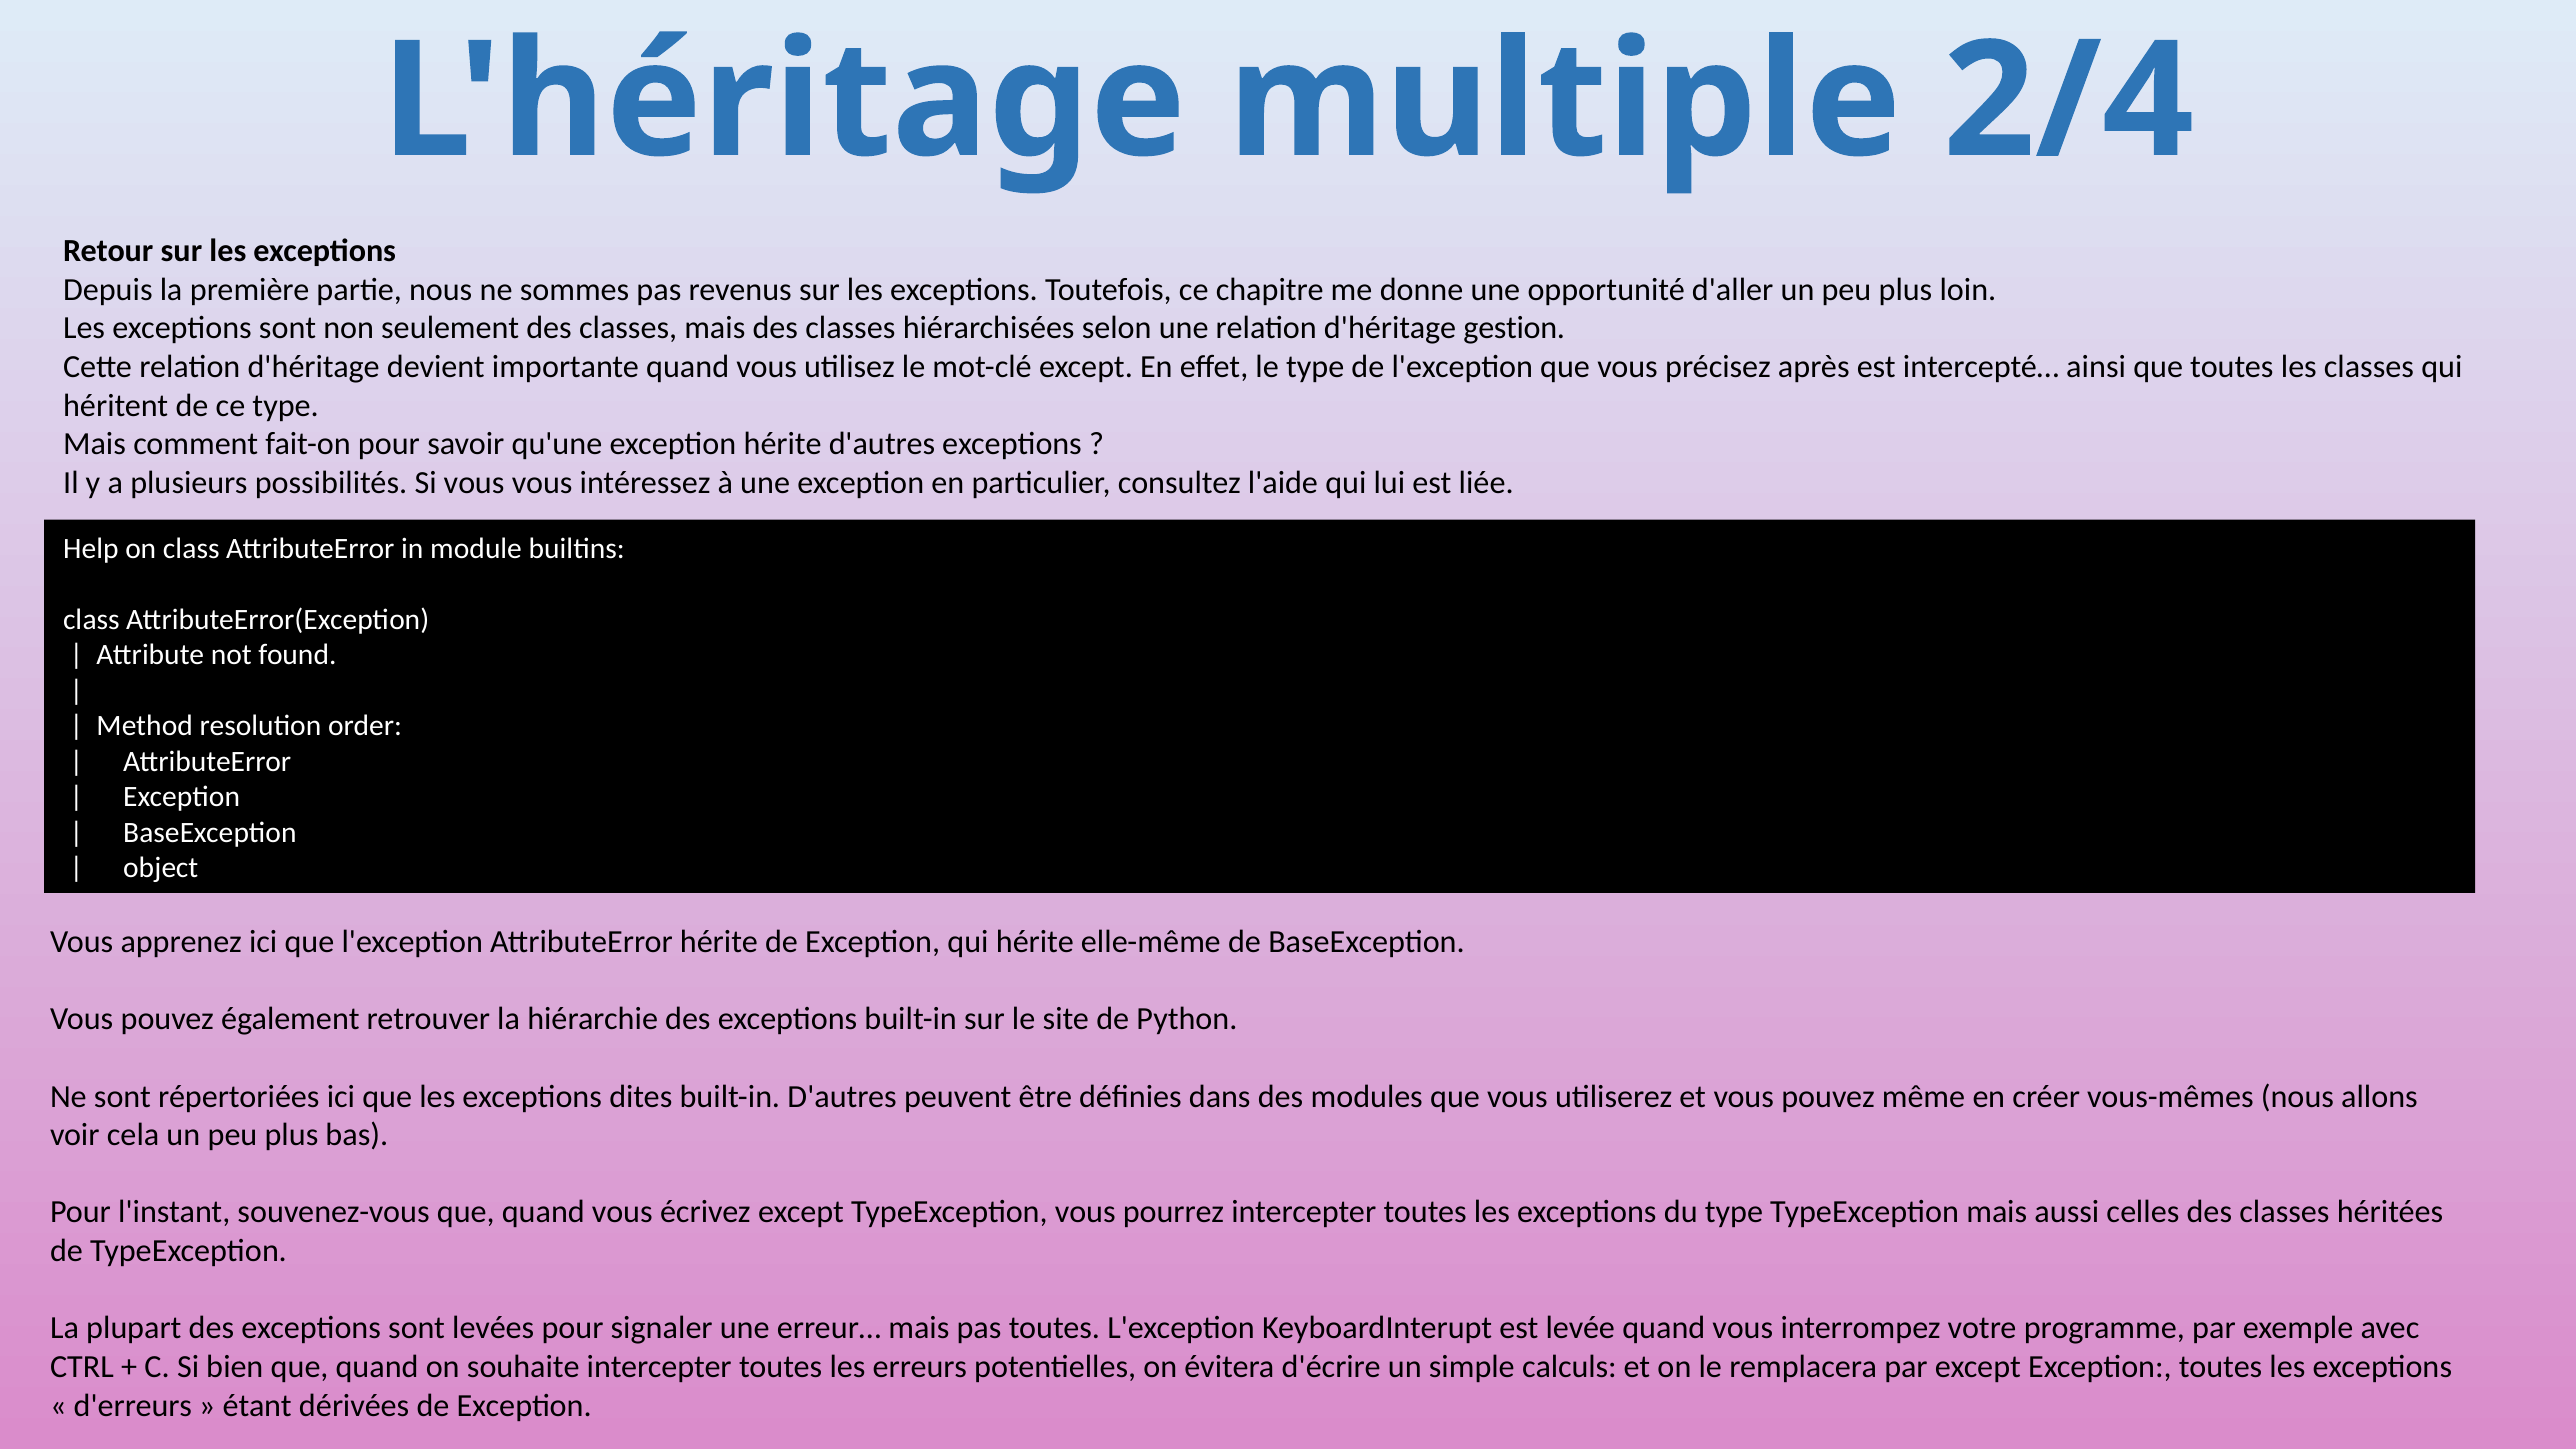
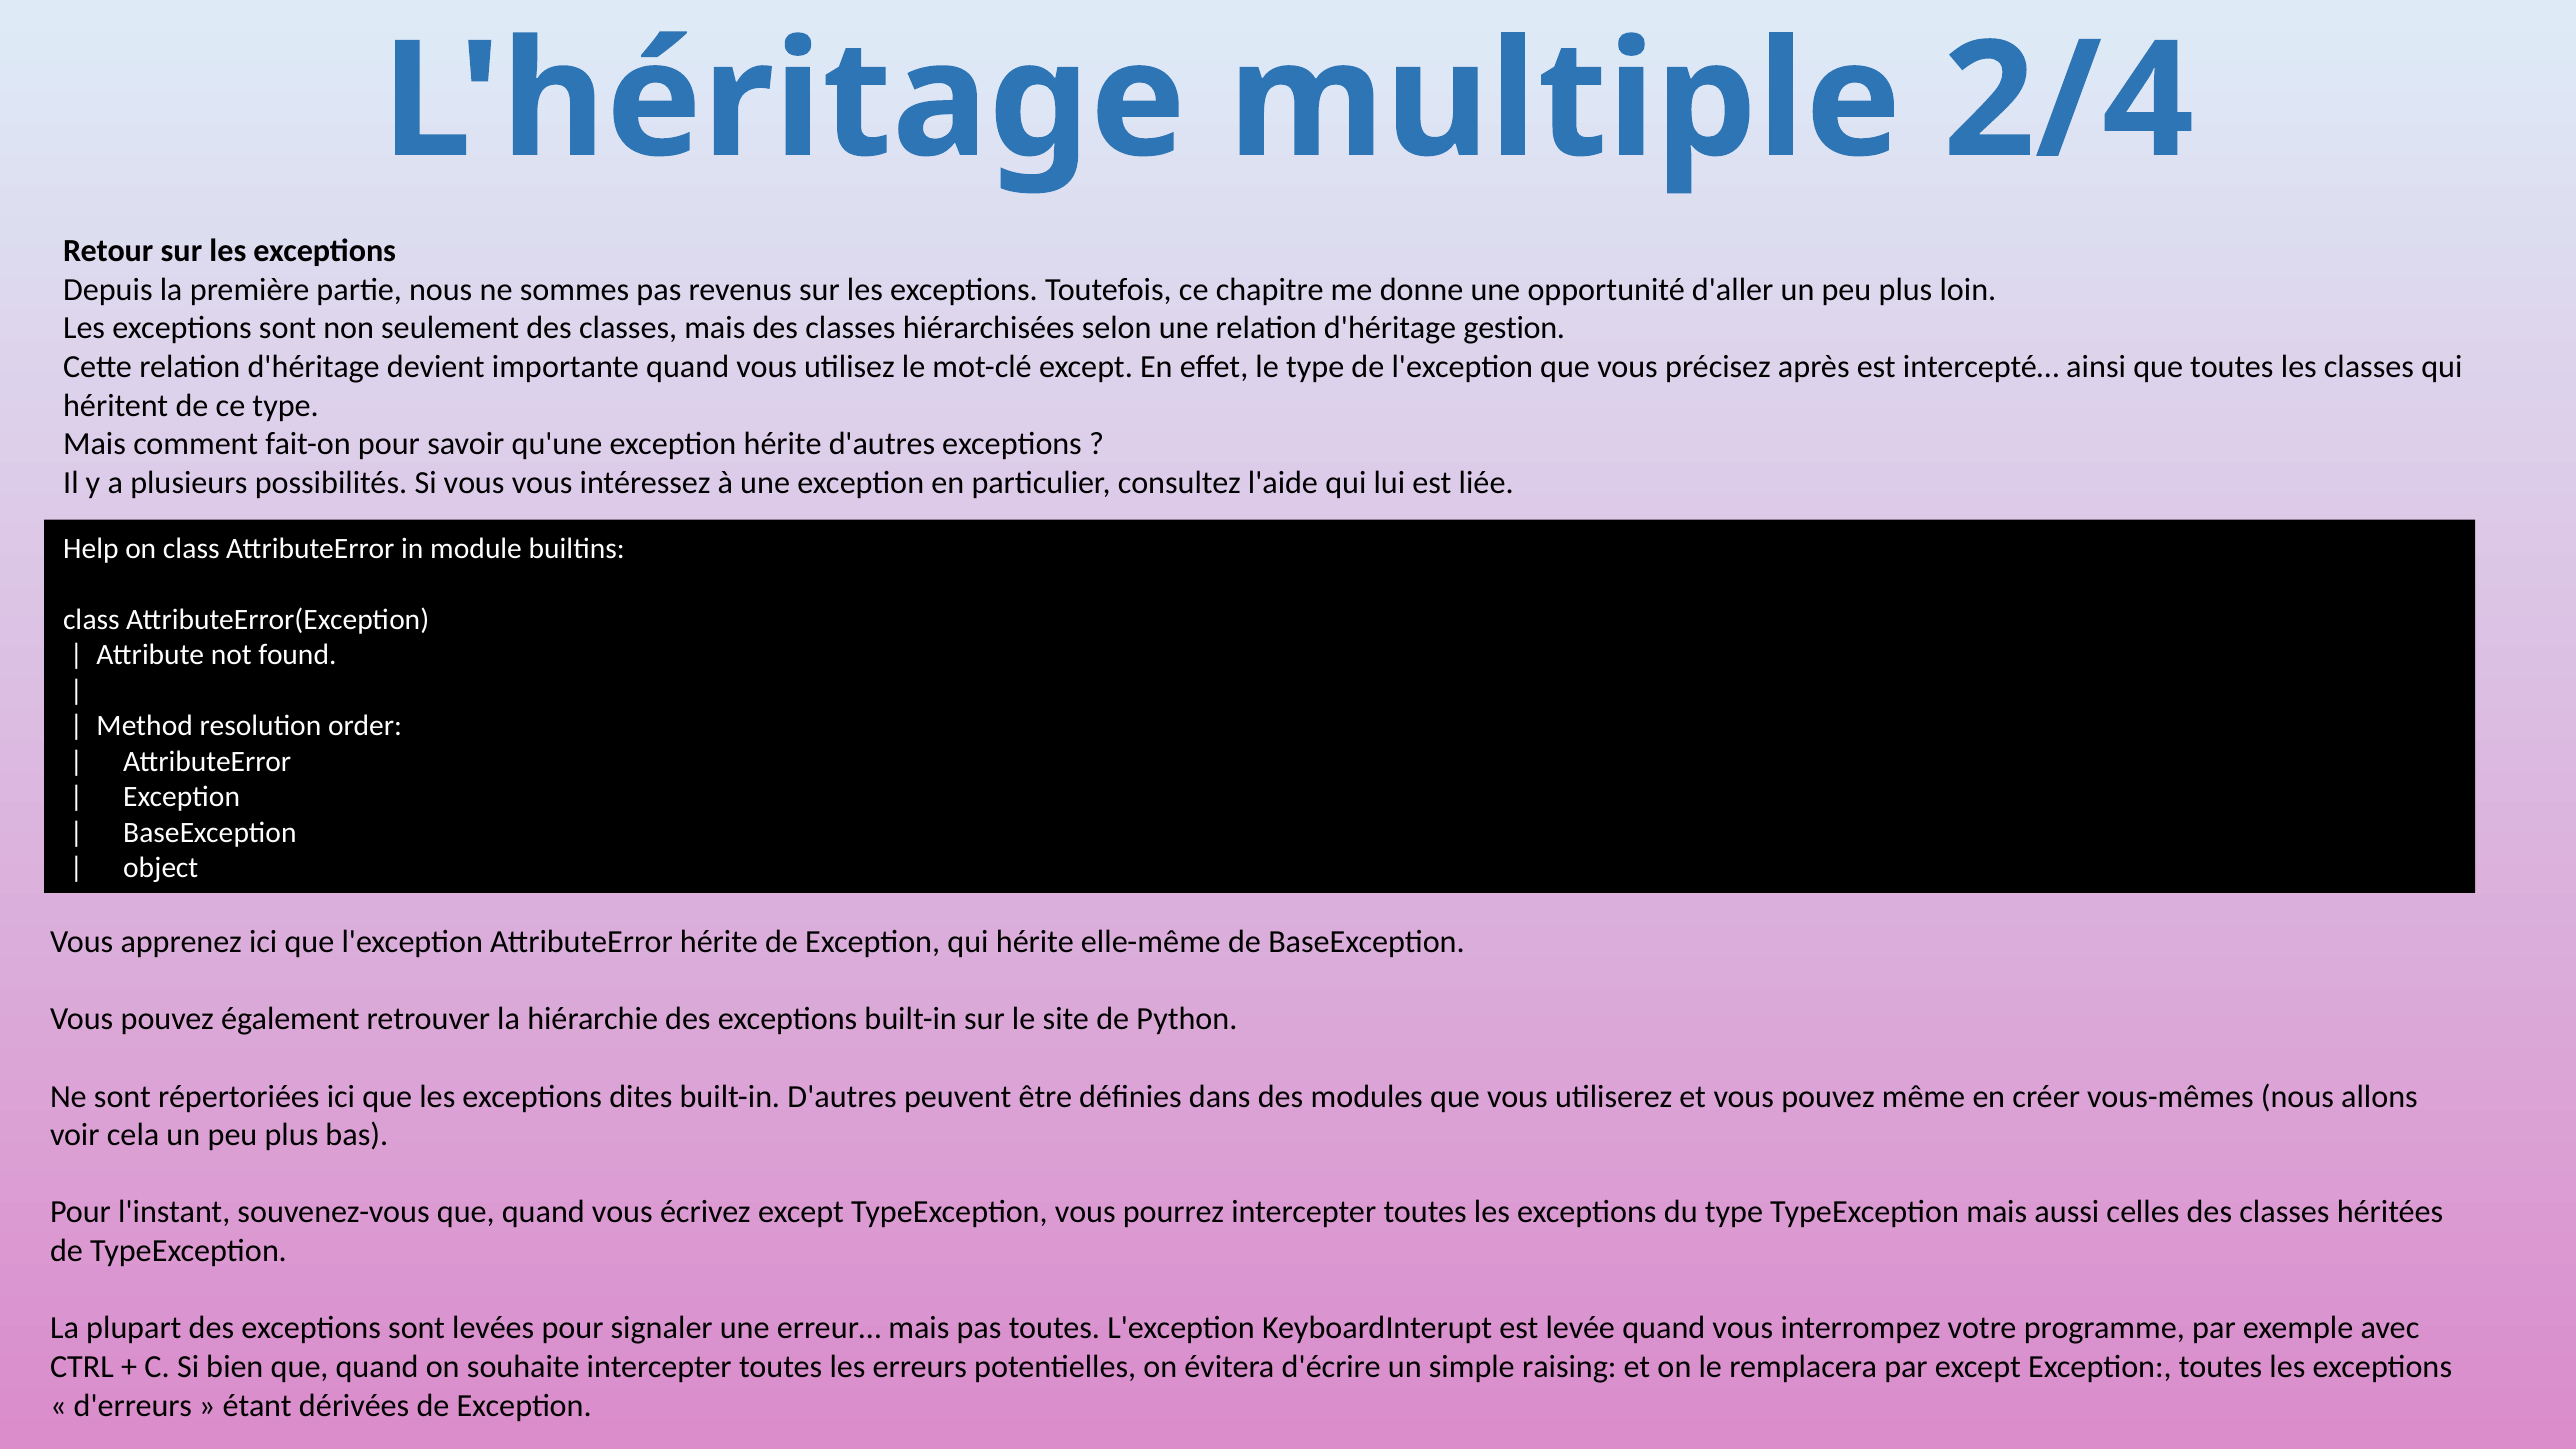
calculs: calculs -> raising
